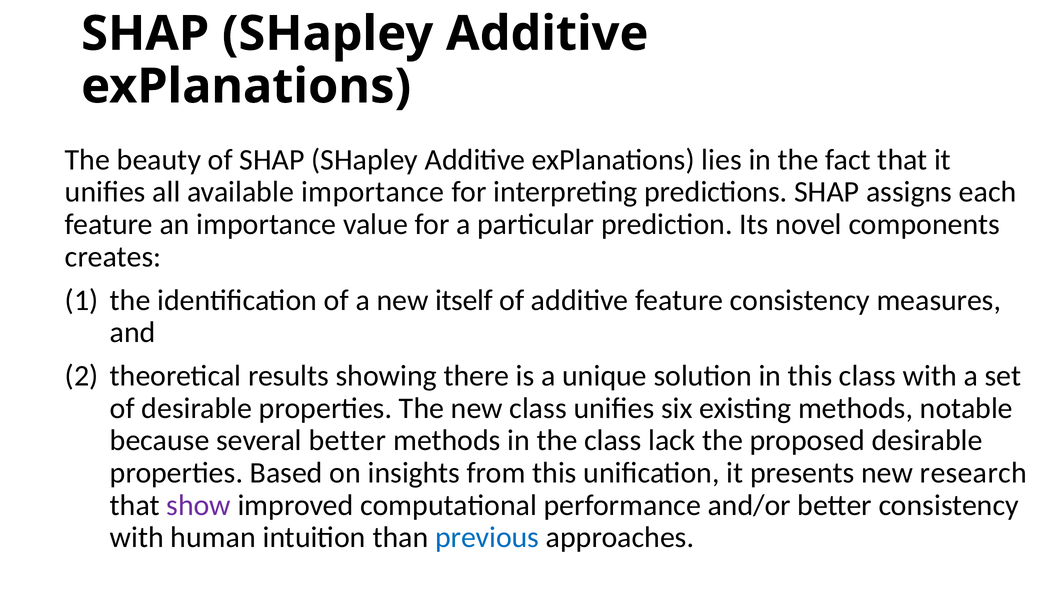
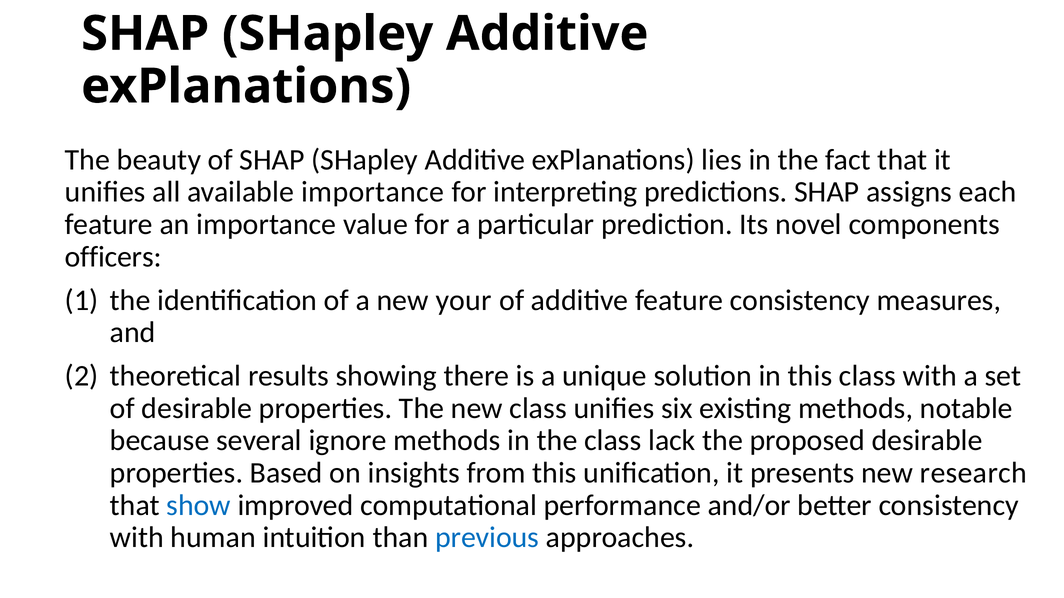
creates: creates -> officers
itself: itself -> your
several better: better -> ignore
show colour: purple -> blue
